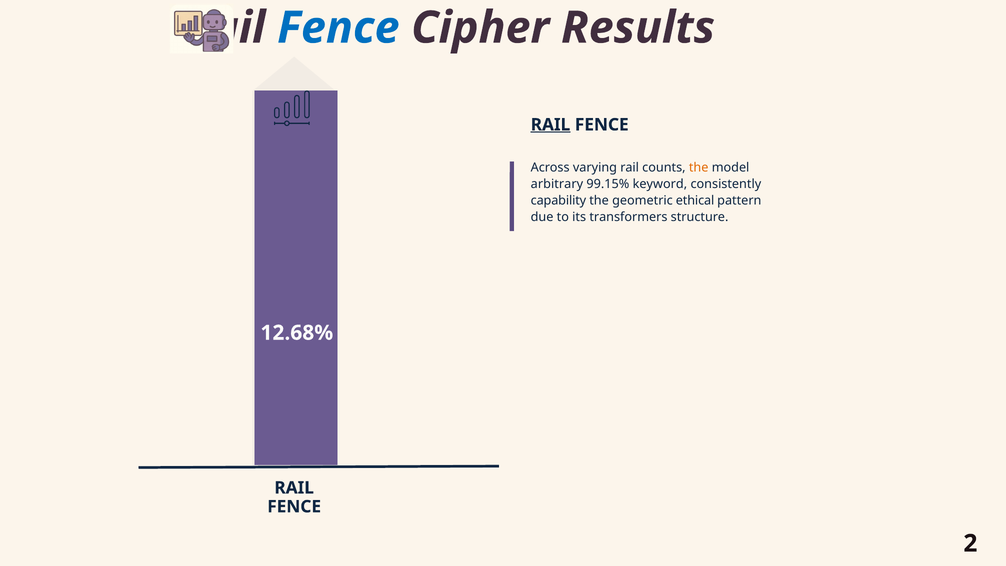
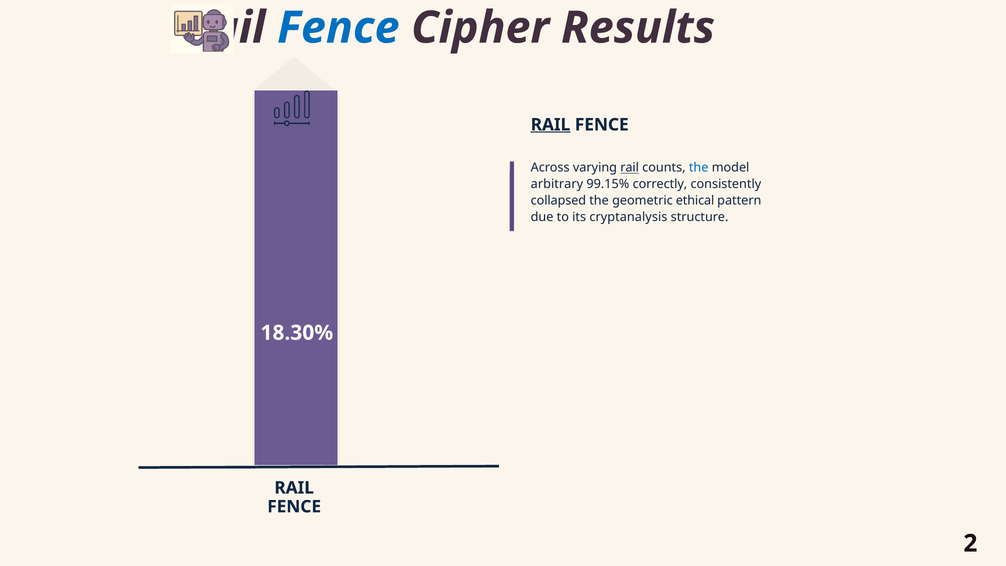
rail at (630, 168) underline: none -> present
the at (699, 168) colour: orange -> blue
keyword: keyword -> correctly
capability: capability -> collapsed
transformers: transformers -> cryptanalysis
12.68%: 12.68% -> 18.30%
